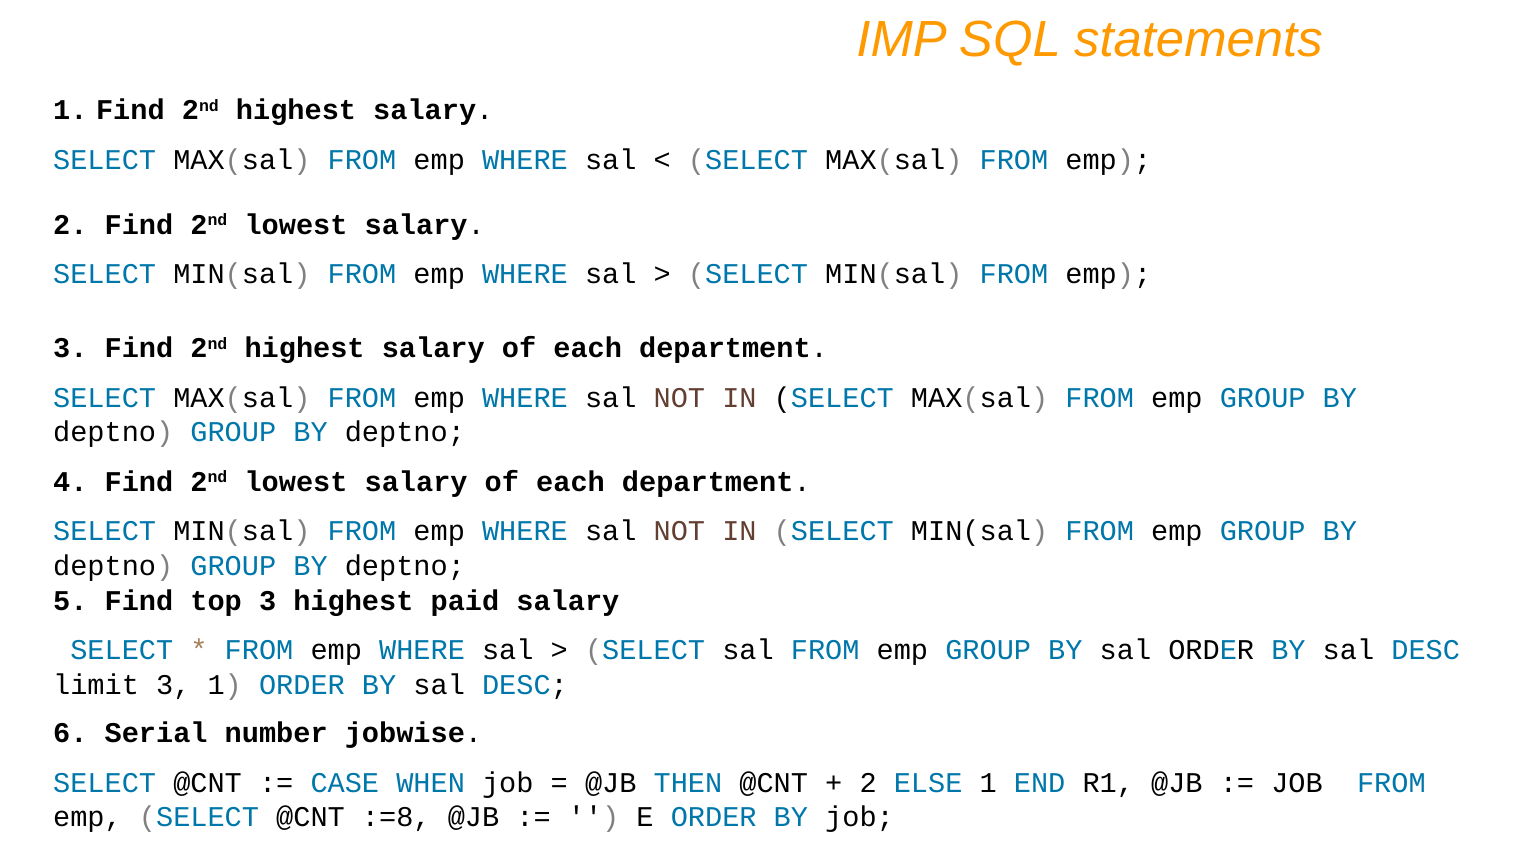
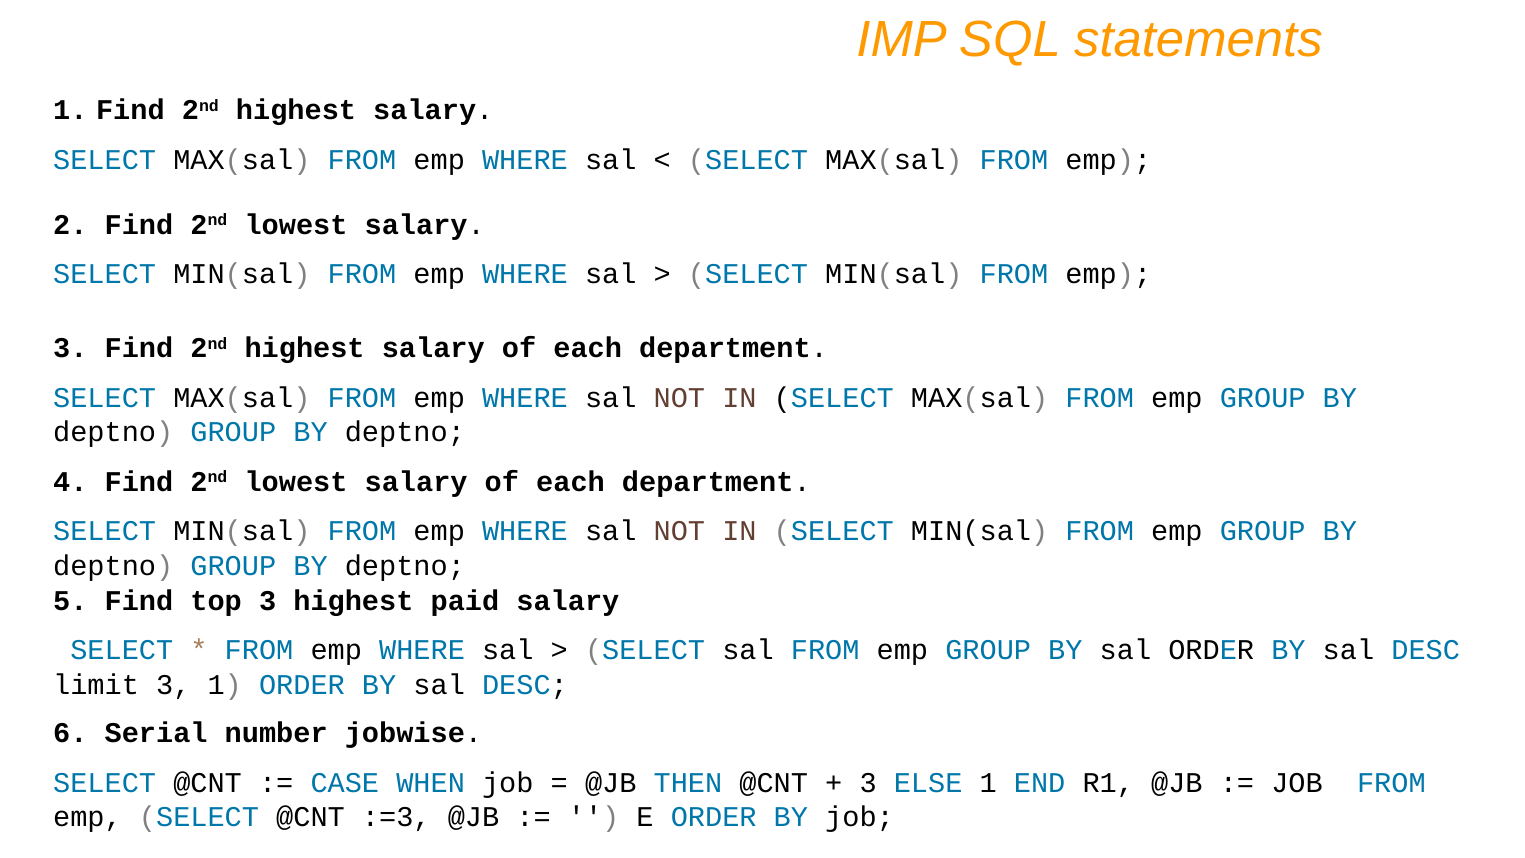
2 at (868, 782): 2 -> 3
:=8: :=8 -> :=3
